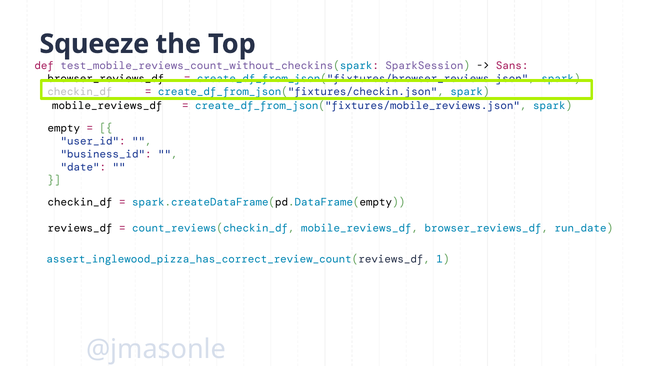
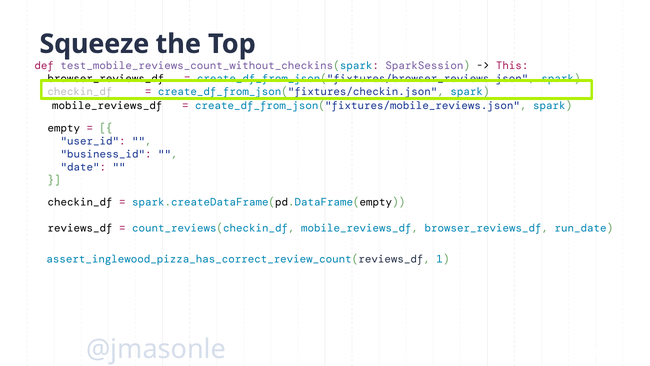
Sans: Sans -> This
